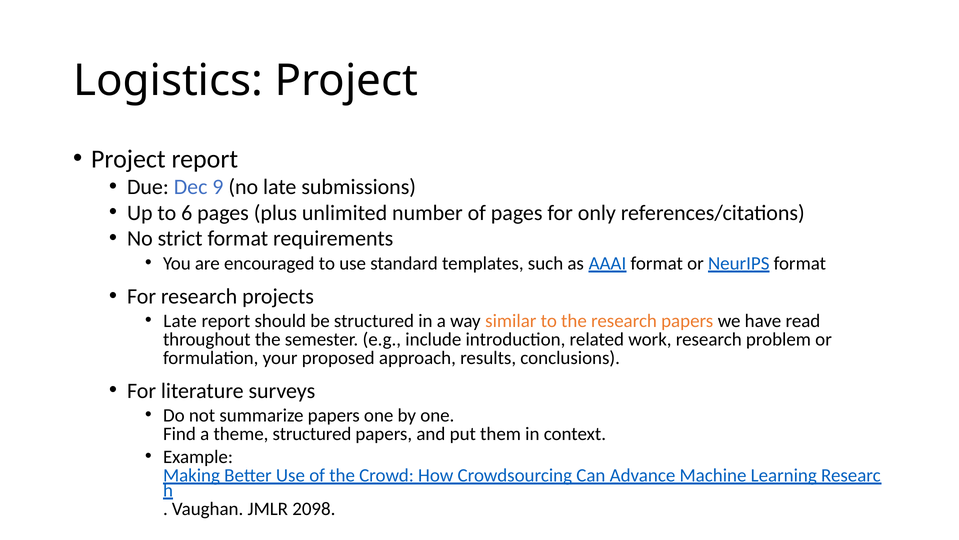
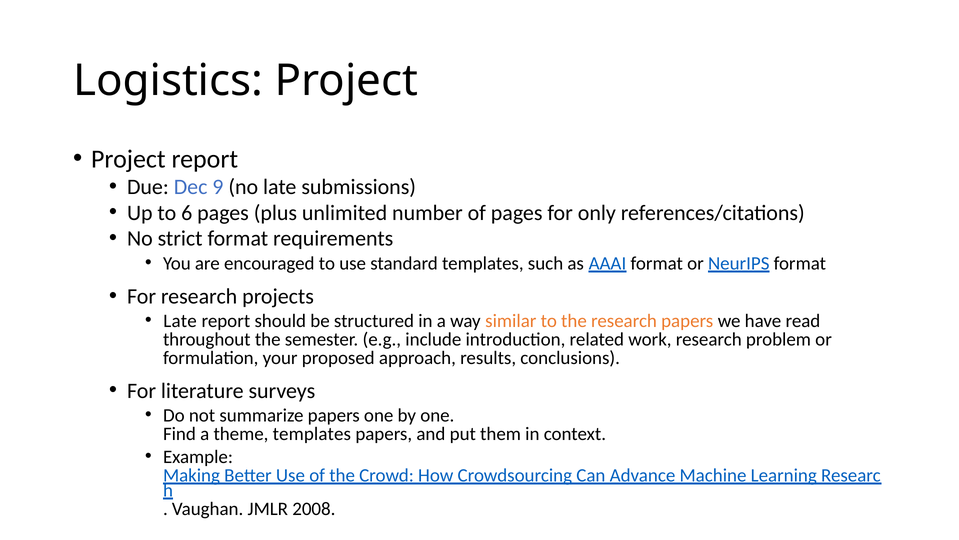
theme structured: structured -> templates
2098: 2098 -> 2008
